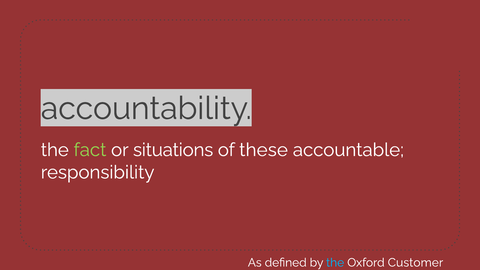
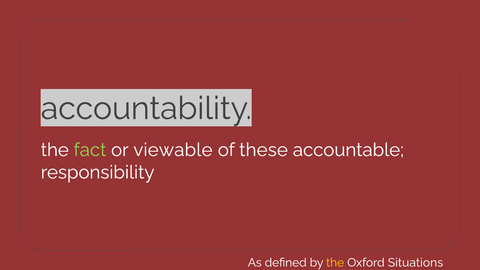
situations: situations -> viewable
the at (335, 263) colour: light blue -> yellow
Customer: Customer -> Situations
